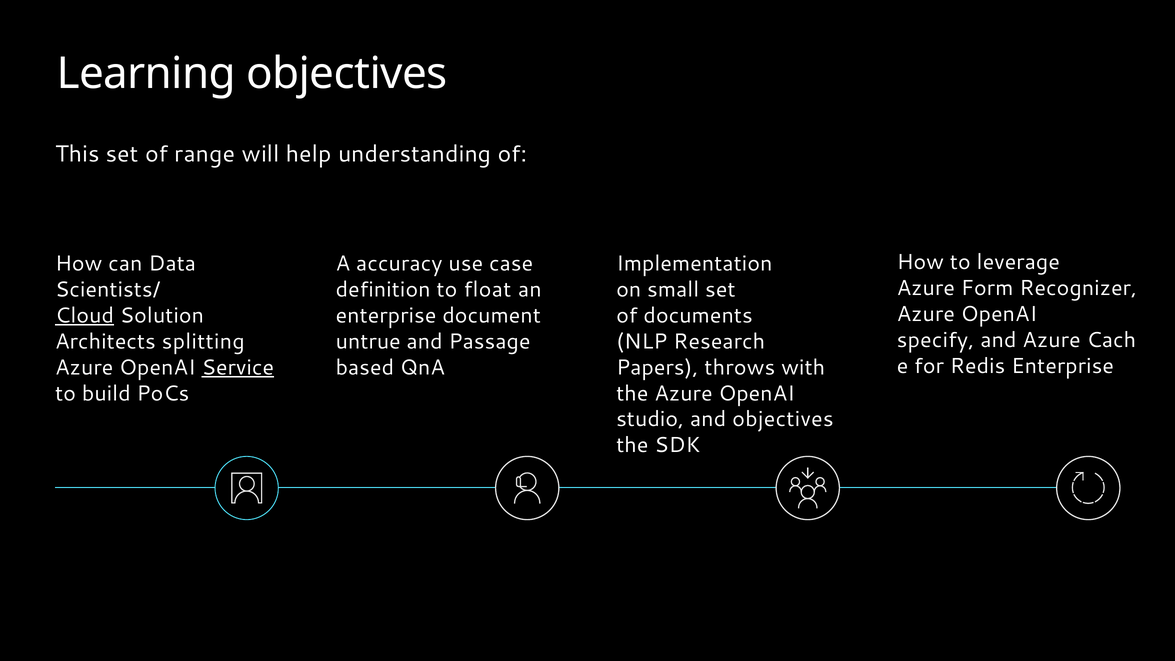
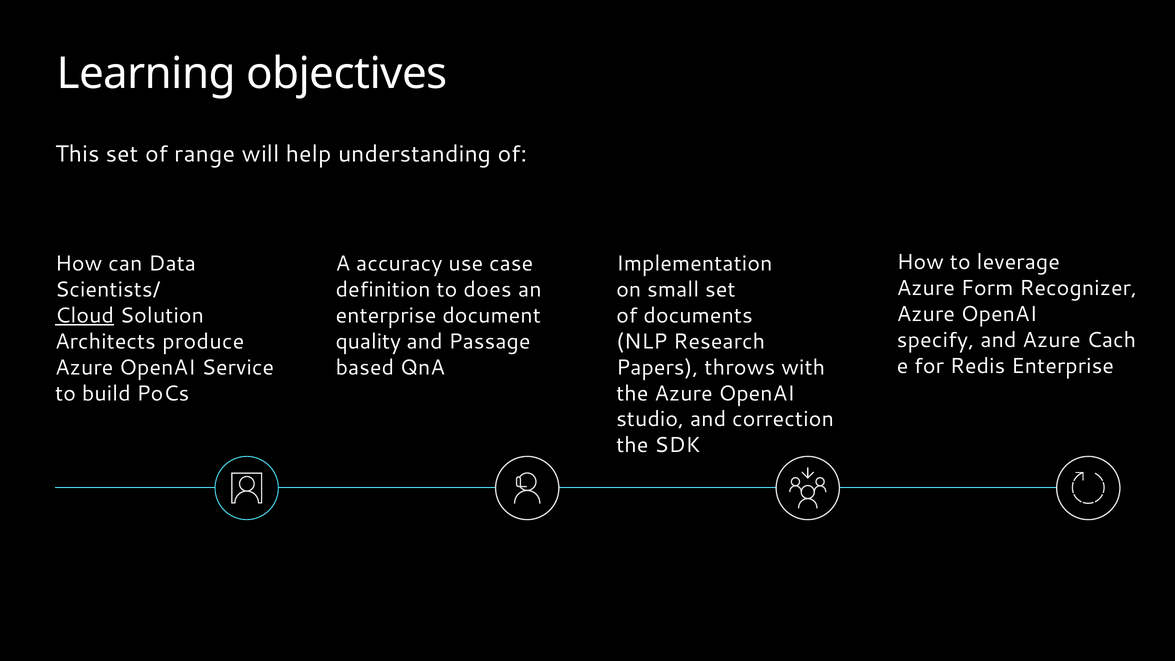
float: float -> does
splitting: splitting -> produce
untrue: untrue -> quality
Service underline: present -> none
and objectives: objectives -> correction
